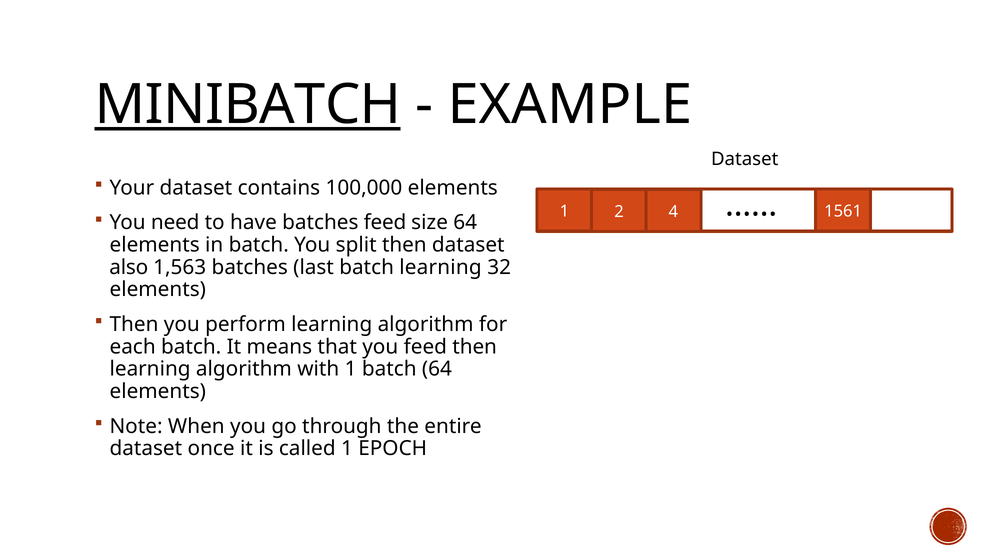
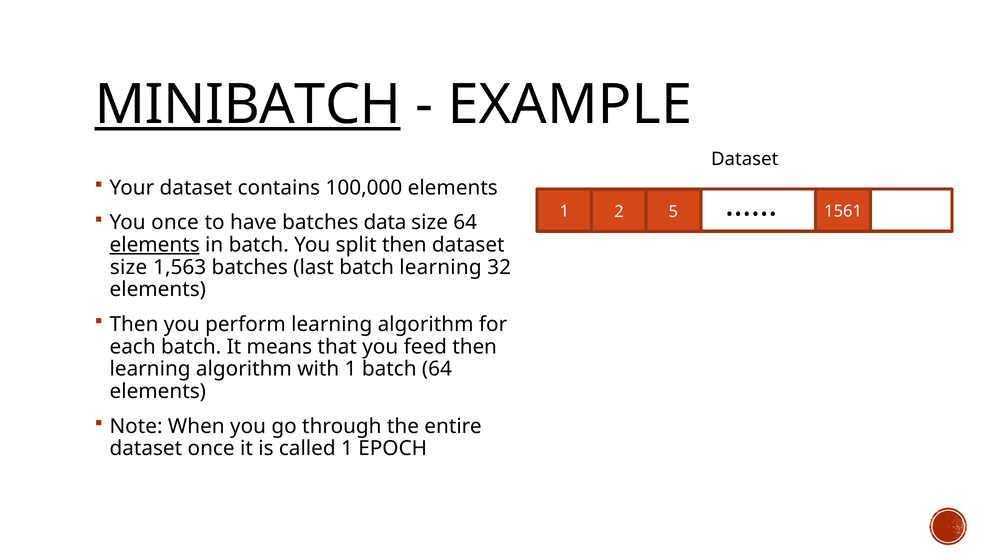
4: 4 -> 5
You need: need -> once
batches feed: feed -> data
elements at (155, 245) underline: none -> present
also at (129, 267): also -> size
